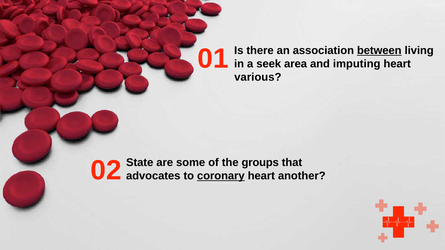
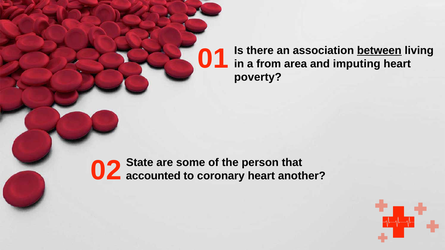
seek: seek -> from
various: various -> poverty
groups: groups -> person
advocates: advocates -> accounted
coronary underline: present -> none
